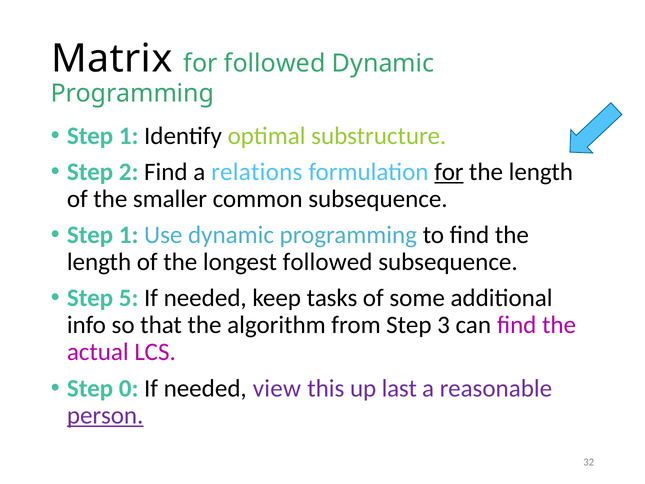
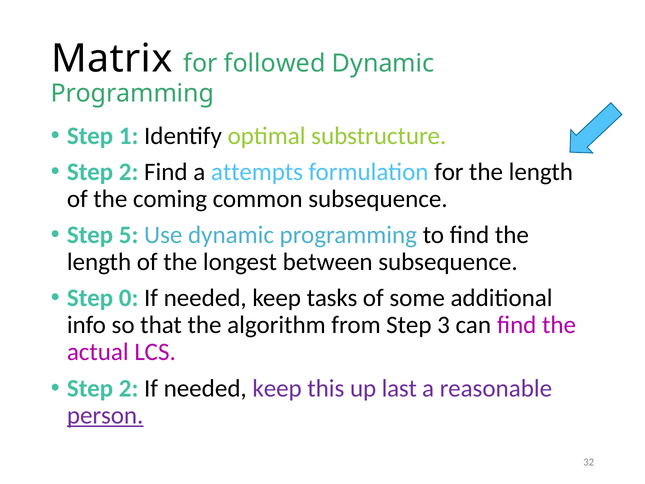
relations: relations -> attempts
for at (449, 172) underline: present -> none
smaller: smaller -> coming
1 at (129, 235): 1 -> 5
longest followed: followed -> between
5: 5 -> 0
0 at (129, 388): 0 -> 2
view at (277, 388): view -> keep
